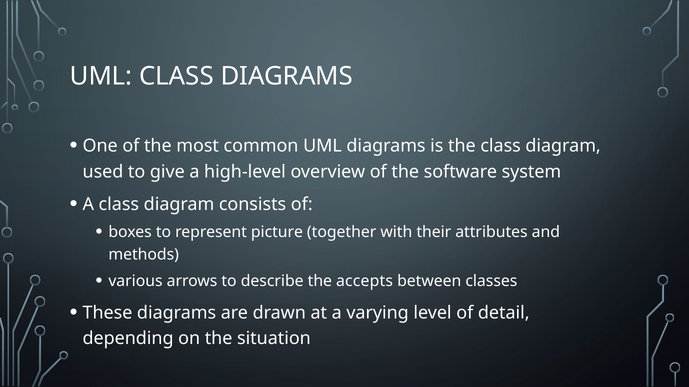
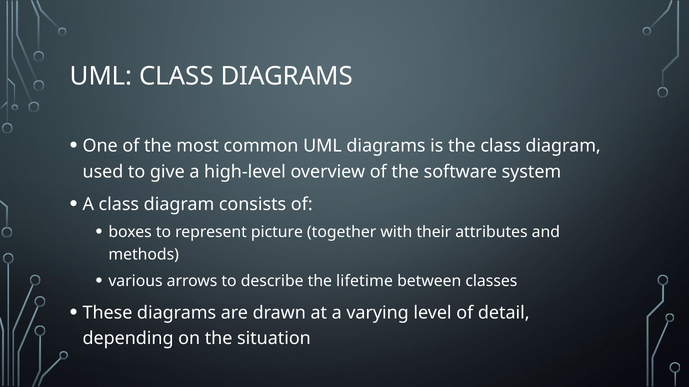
accepts: accepts -> lifetime
